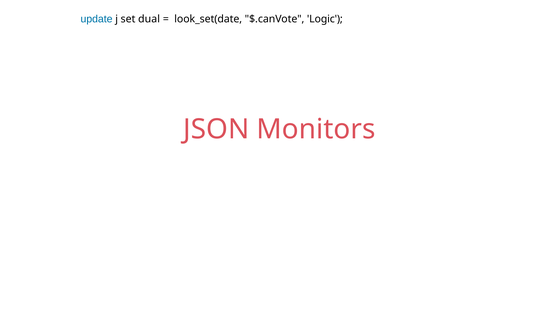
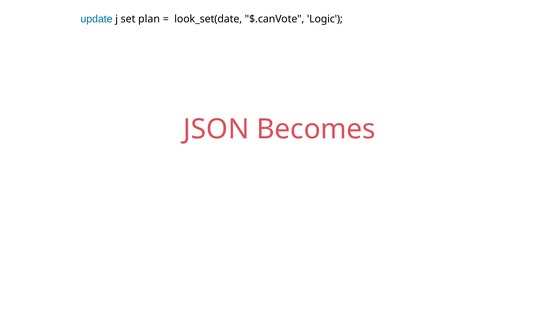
dual: dual -> plan
Monitors: Monitors -> Becomes
